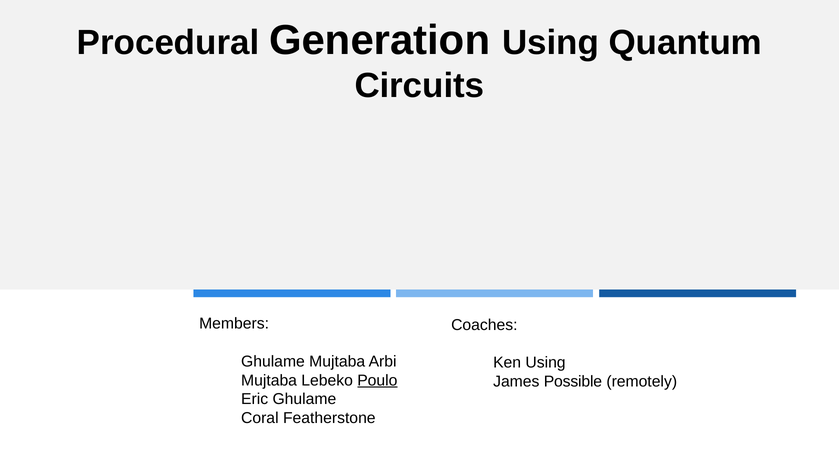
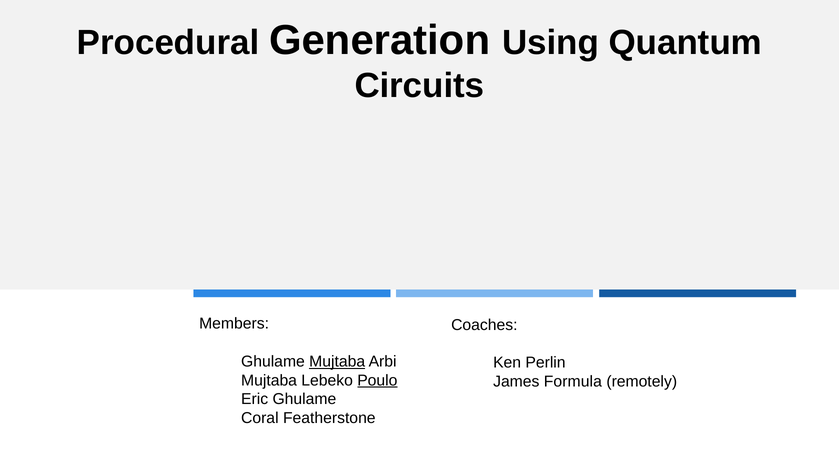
Mujtaba at (337, 361) underline: none -> present
Ken Using: Using -> Perlin
Possible: Possible -> Formula
